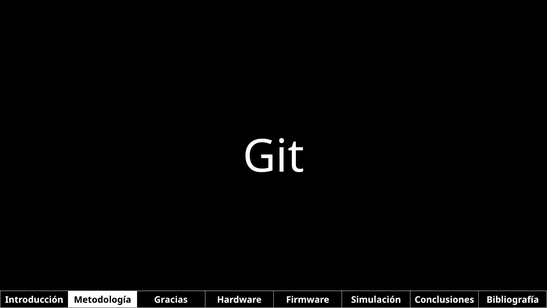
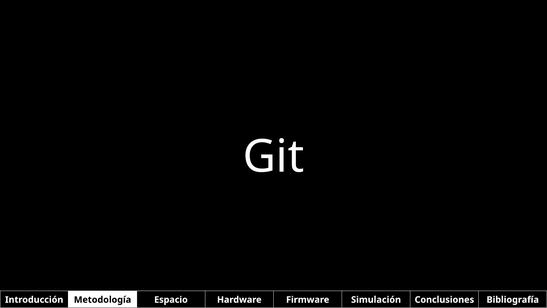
Gracias: Gracias -> Espacio
